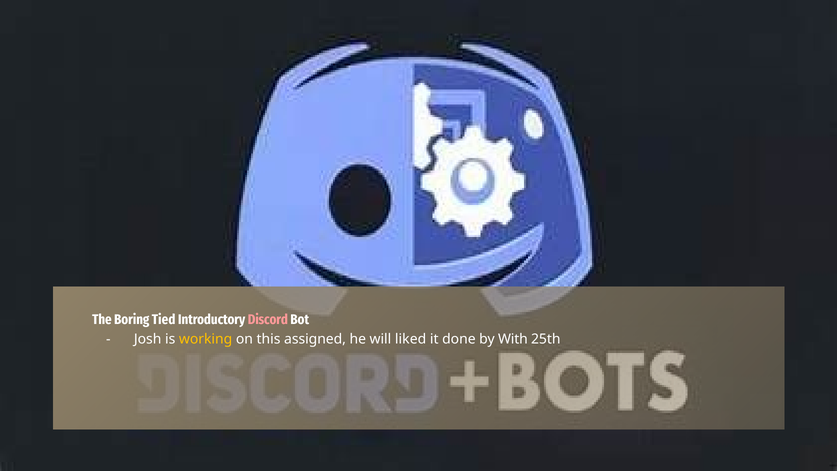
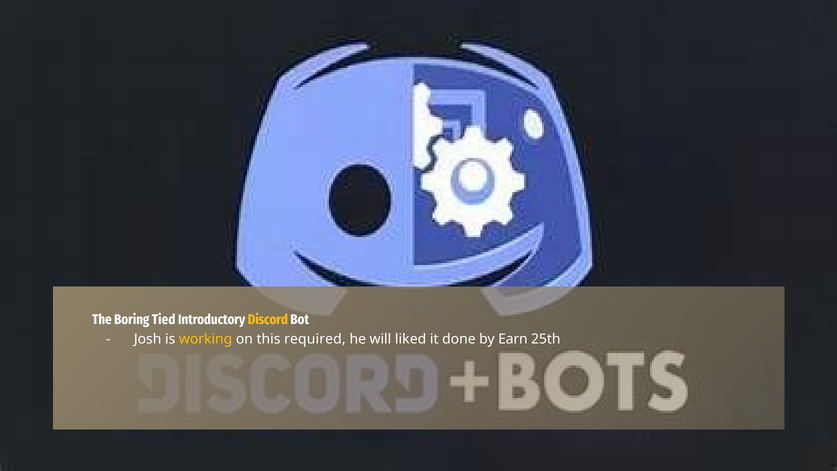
Discord colour: pink -> yellow
assigned: assigned -> required
With: With -> Earn
